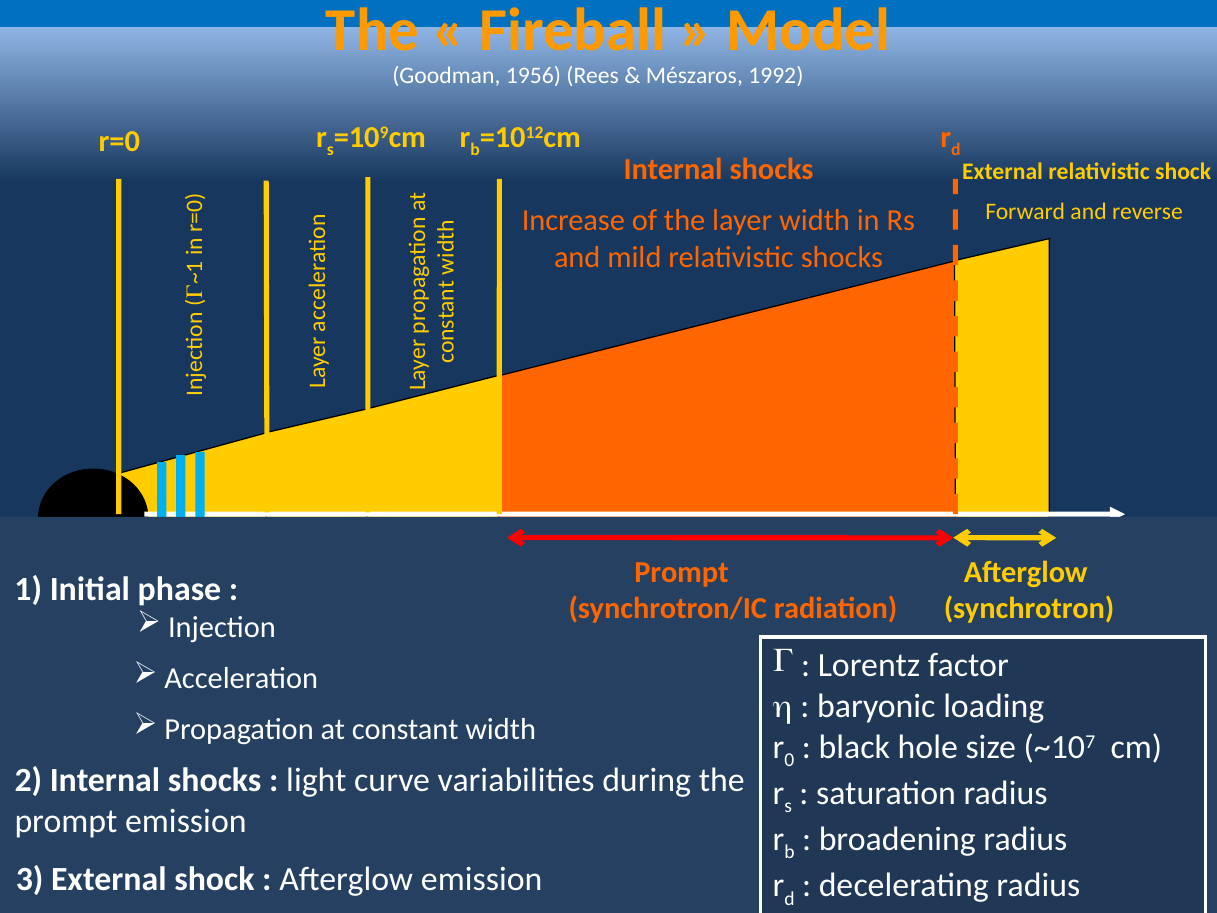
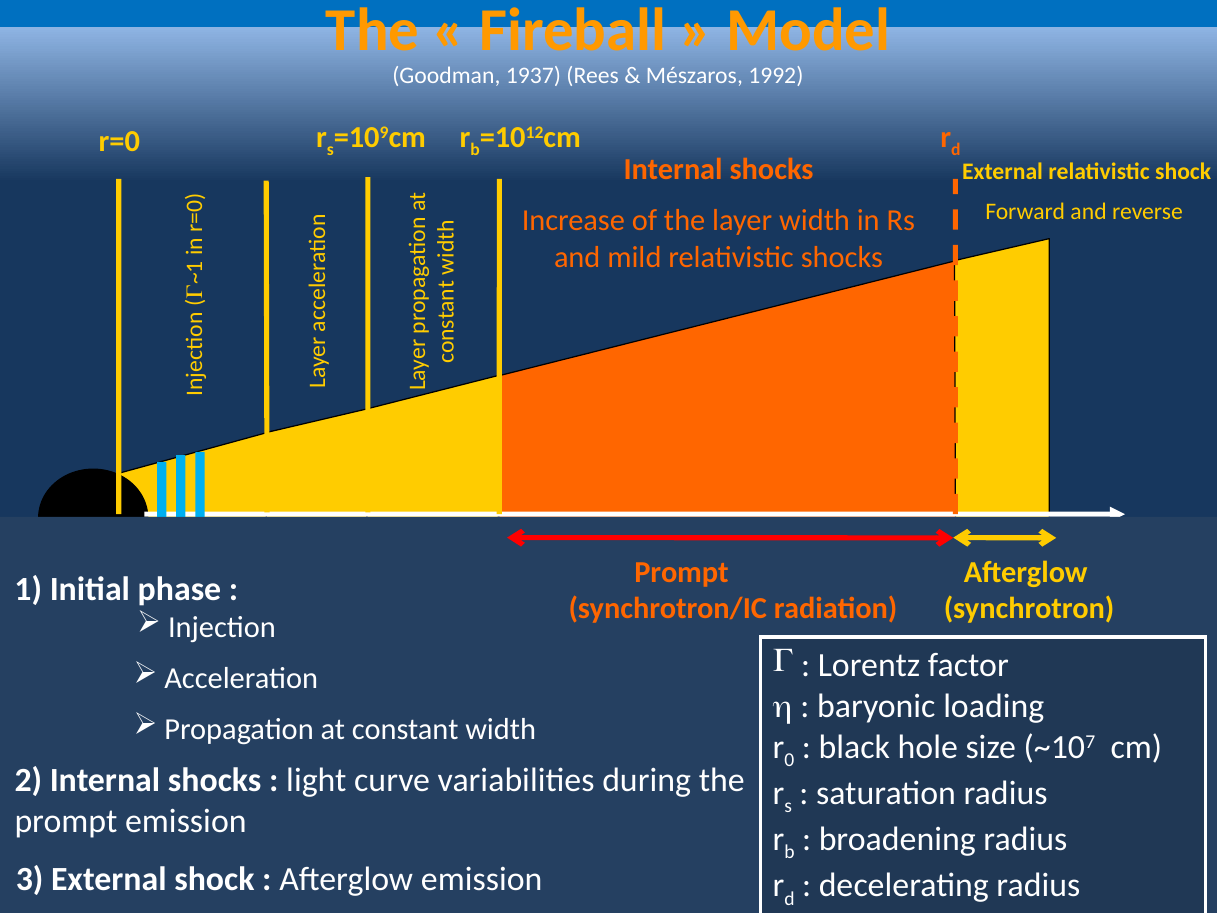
1956: 1956 -> 1937
